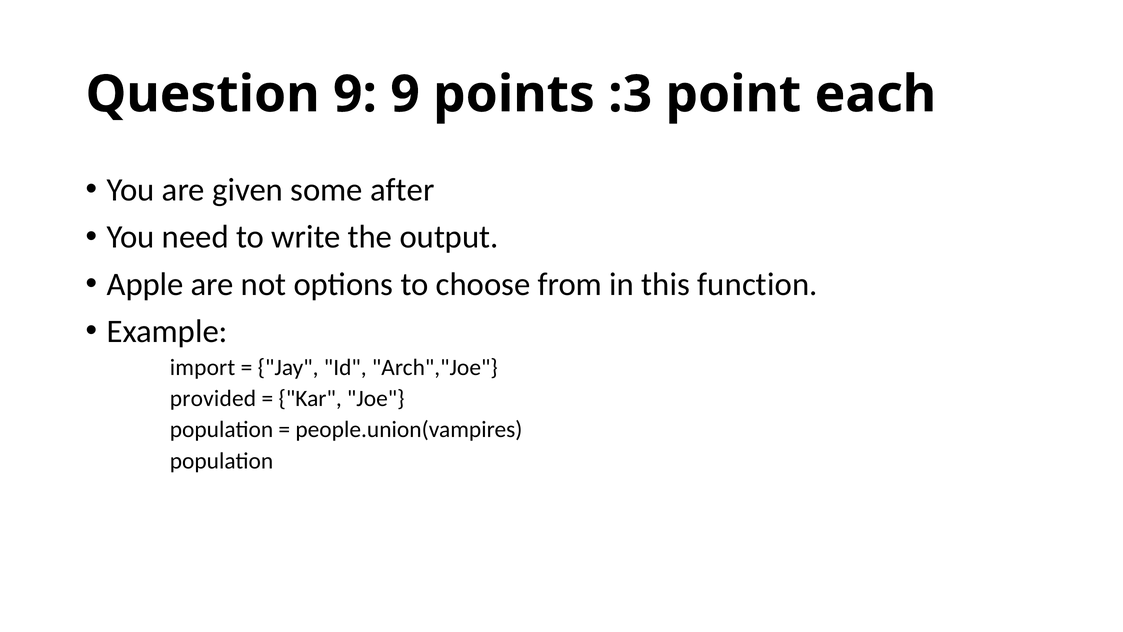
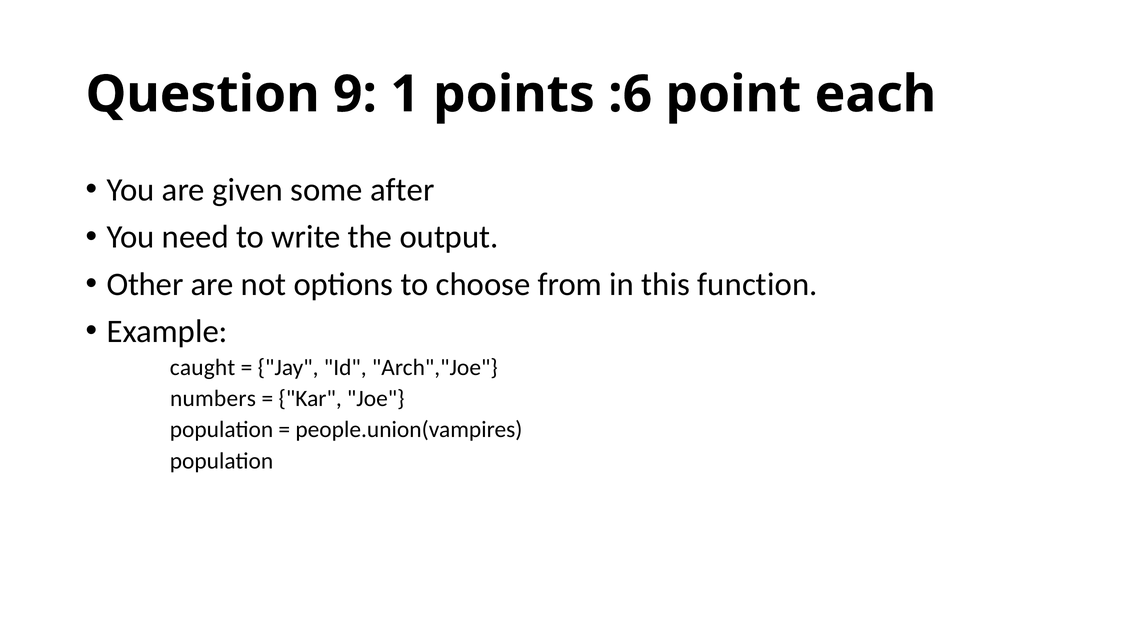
9 9: 9 -> 1
:3: :3 -> :6
Apple: Apple -> Other
import: import -> caught
provided: provided -> numbers
